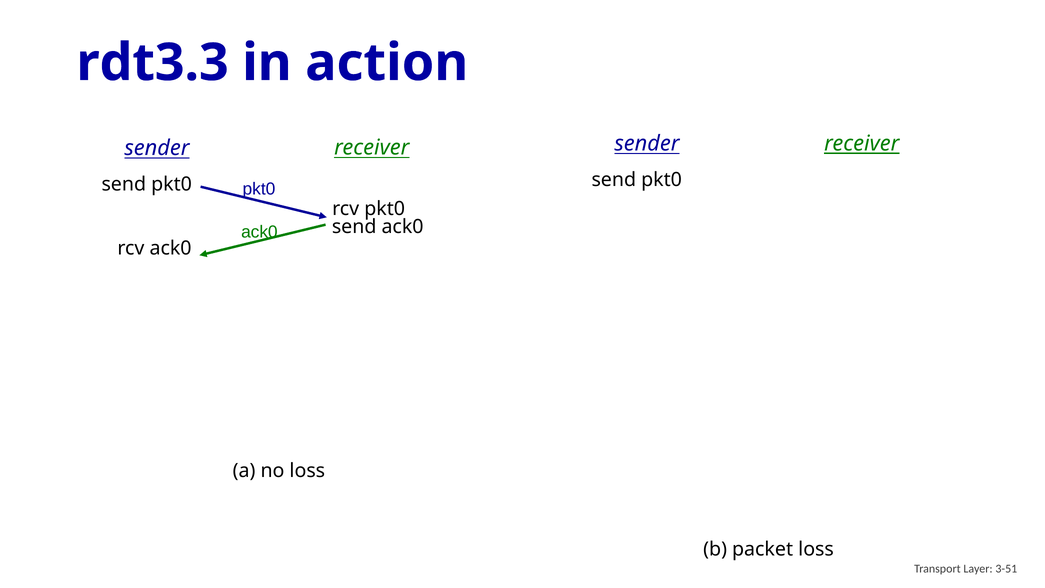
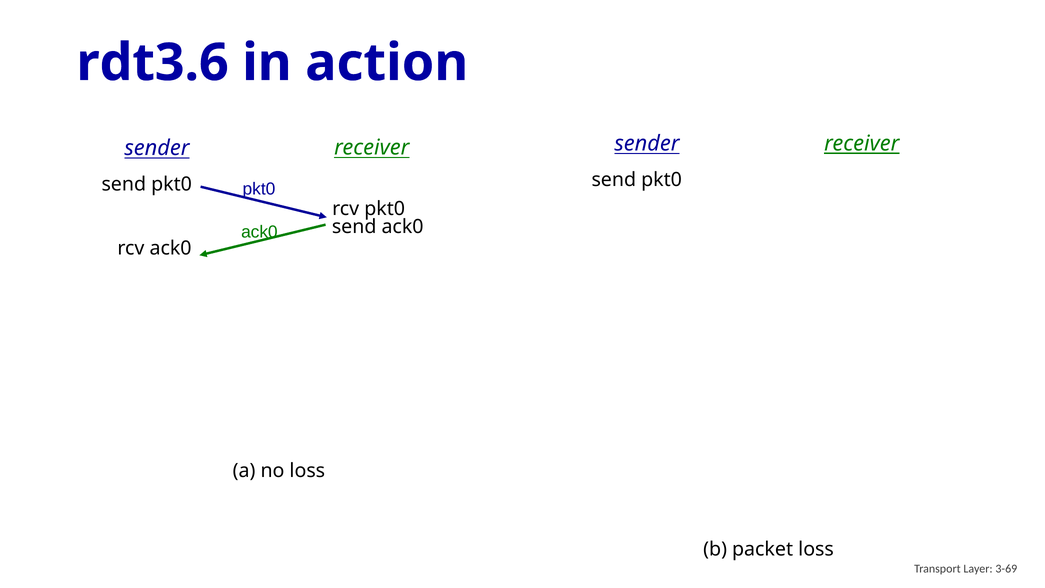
rdt3.3: rdt3.3 -> rdt3.6
3-51: 3-51 -> 3-69
